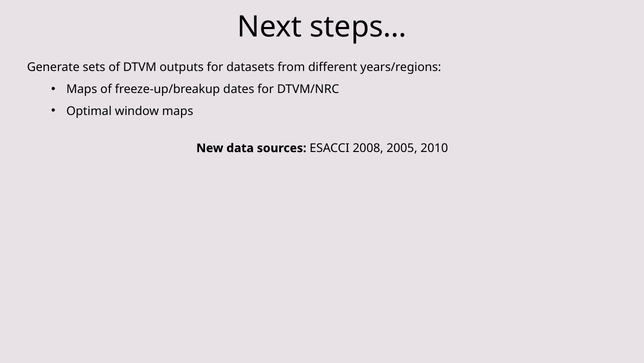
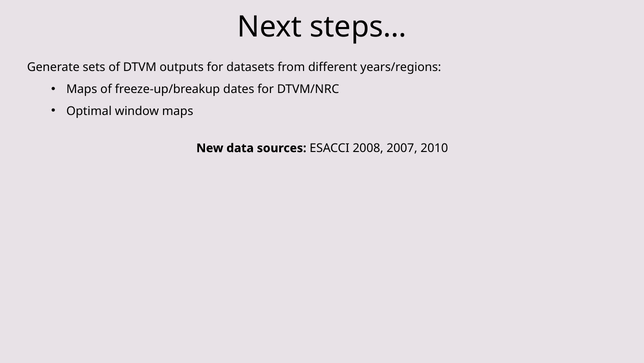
2005: 2005 -> 2007
